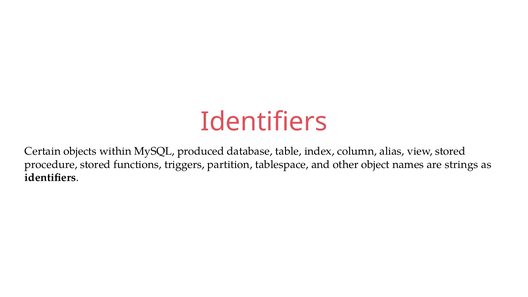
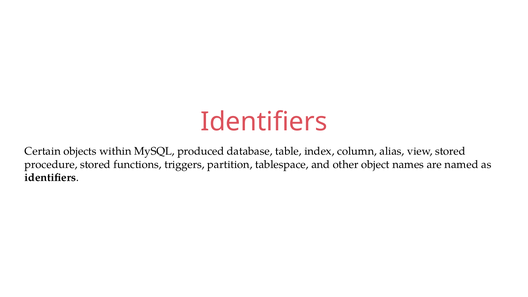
strings: strings -> named
